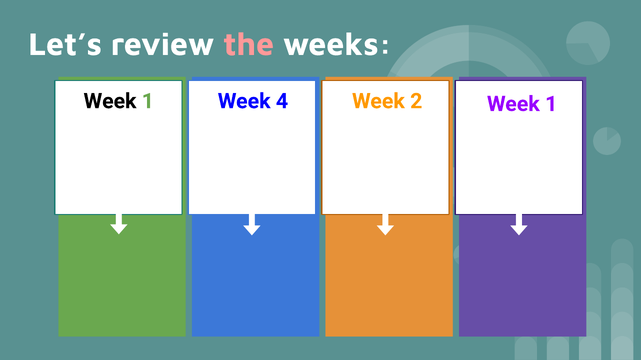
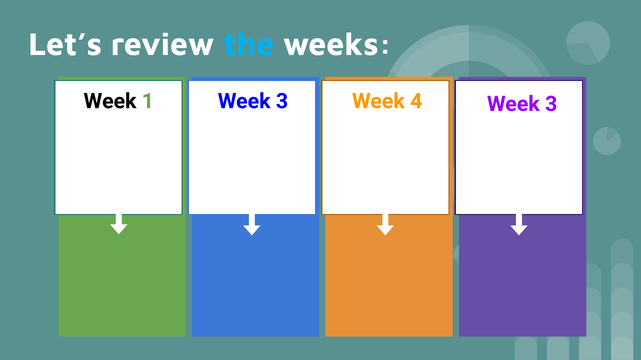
the colour: pink -> light blue
1 Week 4: 4 -> 3
2: 2 -> 4
1 at (551, 104): 1 -> 3
